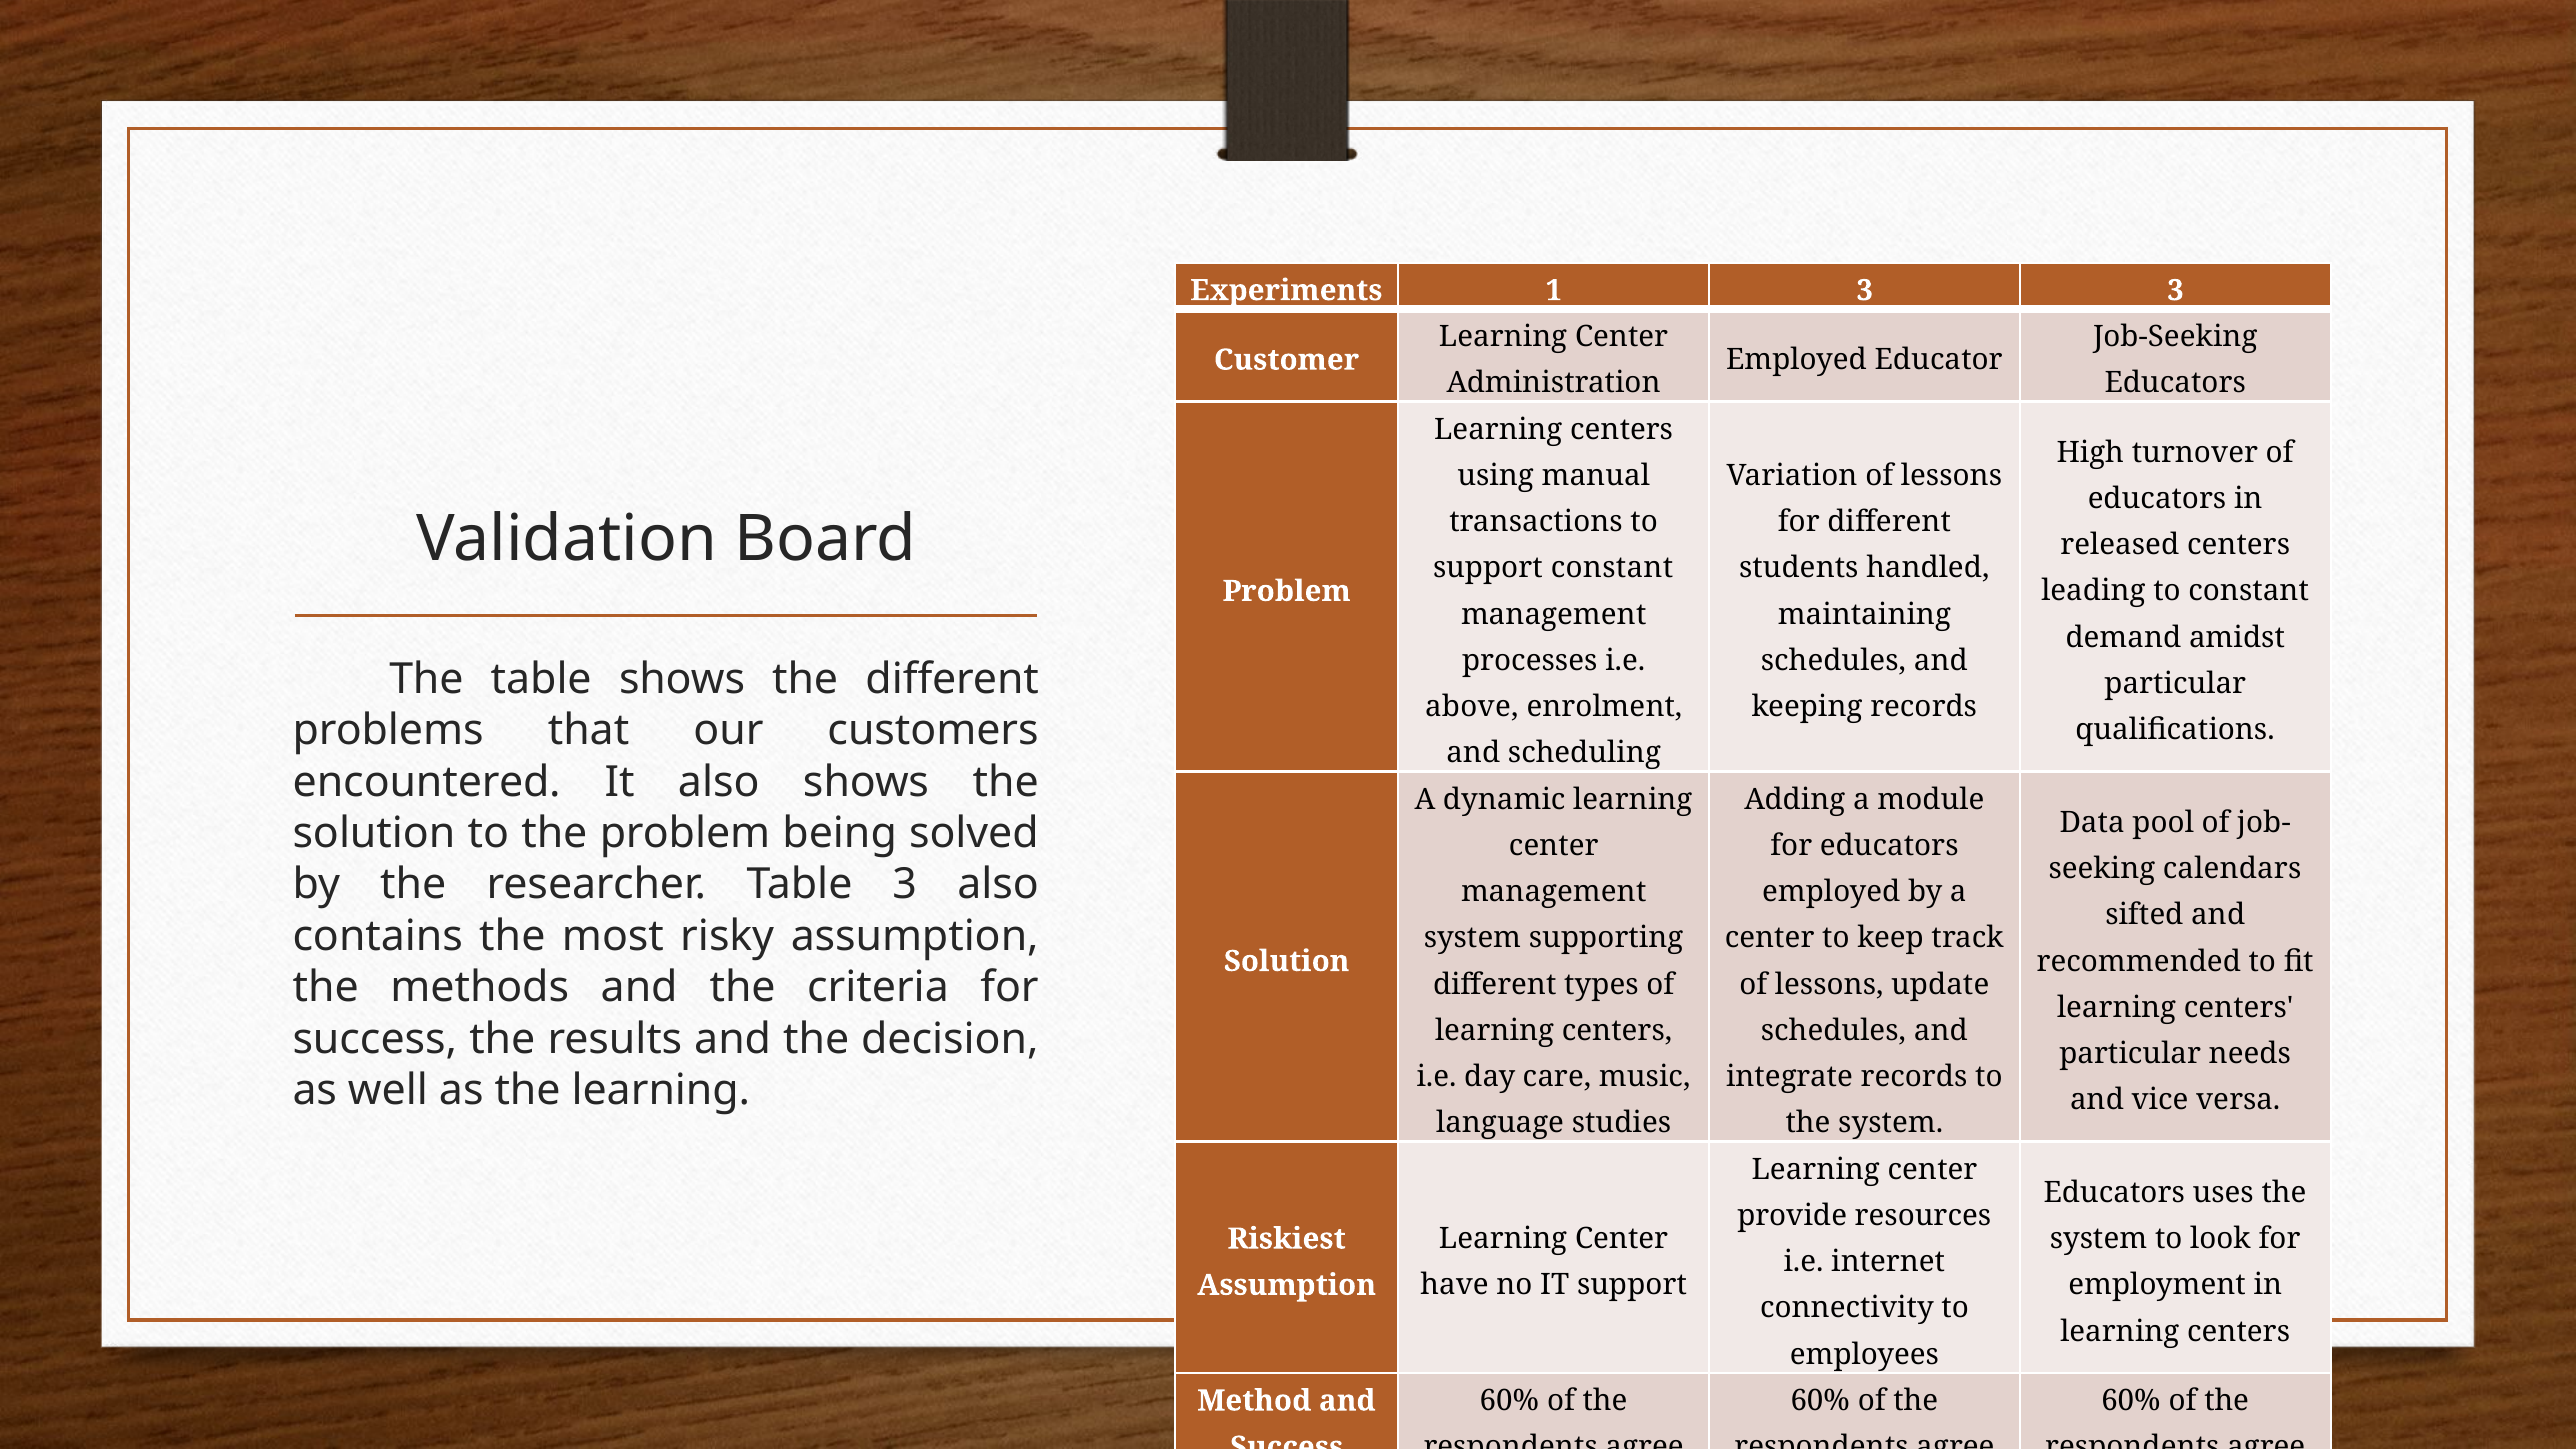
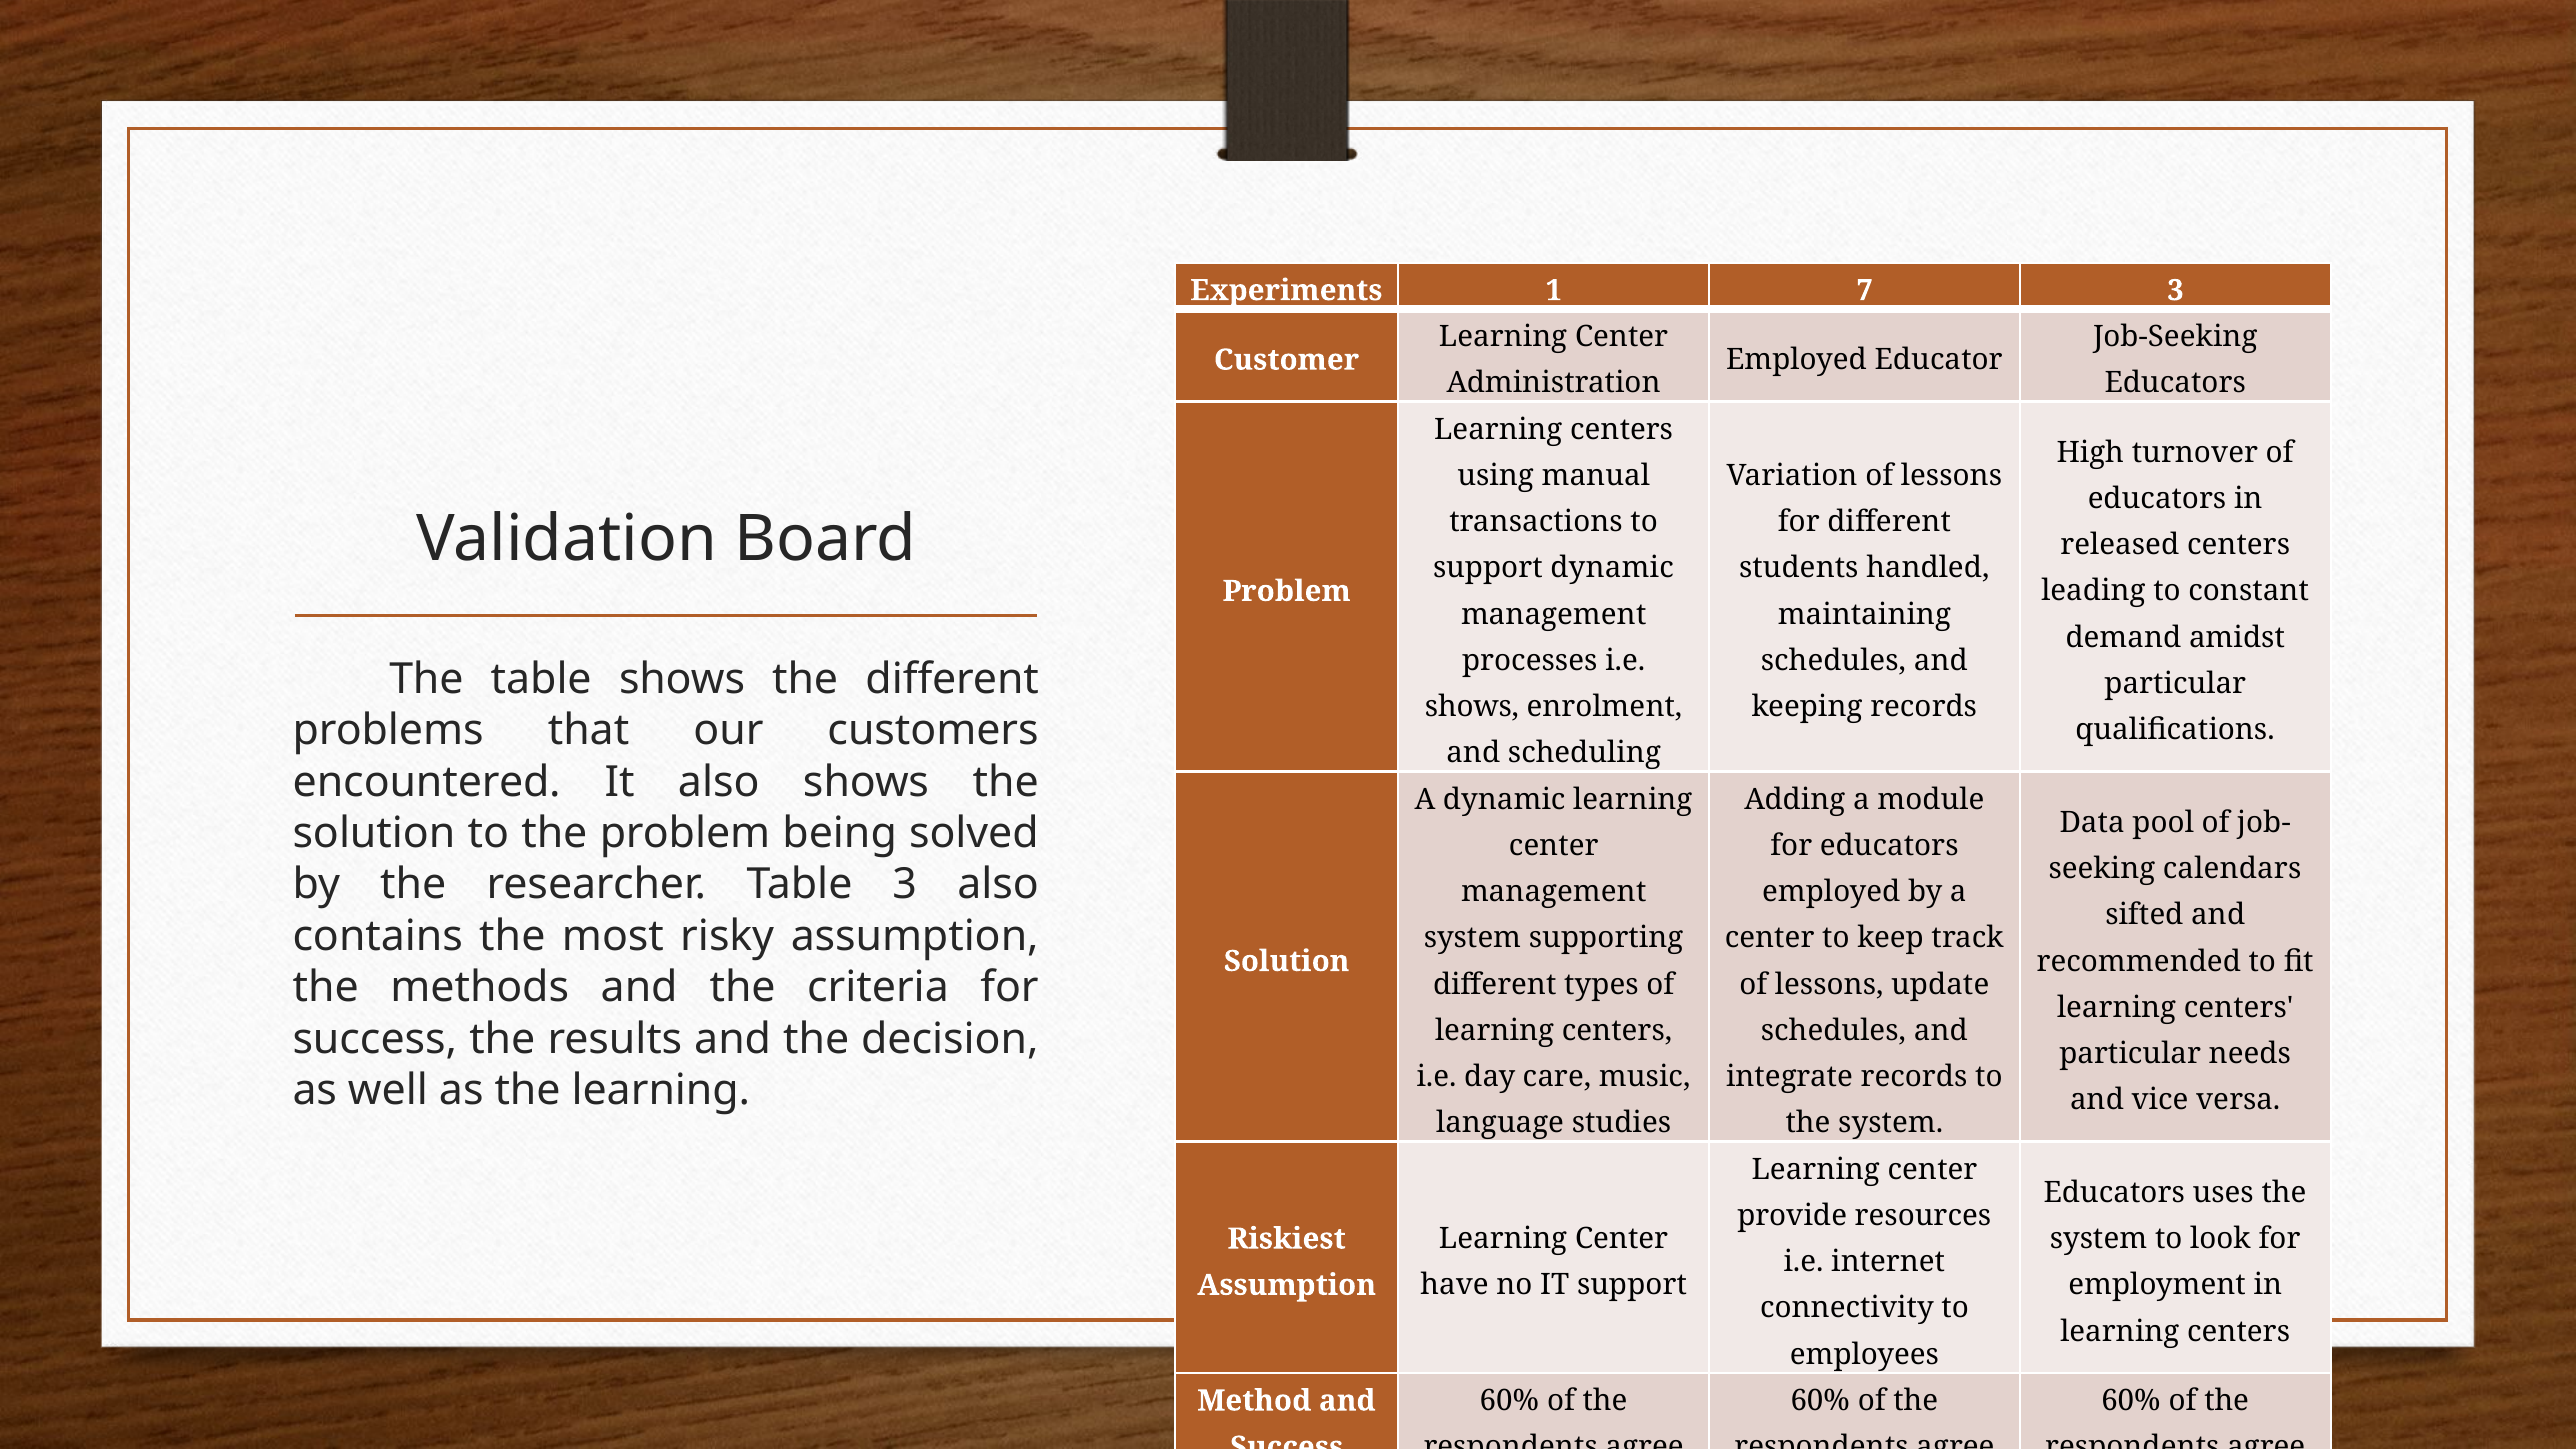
1 3: 3 -> 7
support constant: constant -> dynamic
above at (1472, 707): above -> shows
